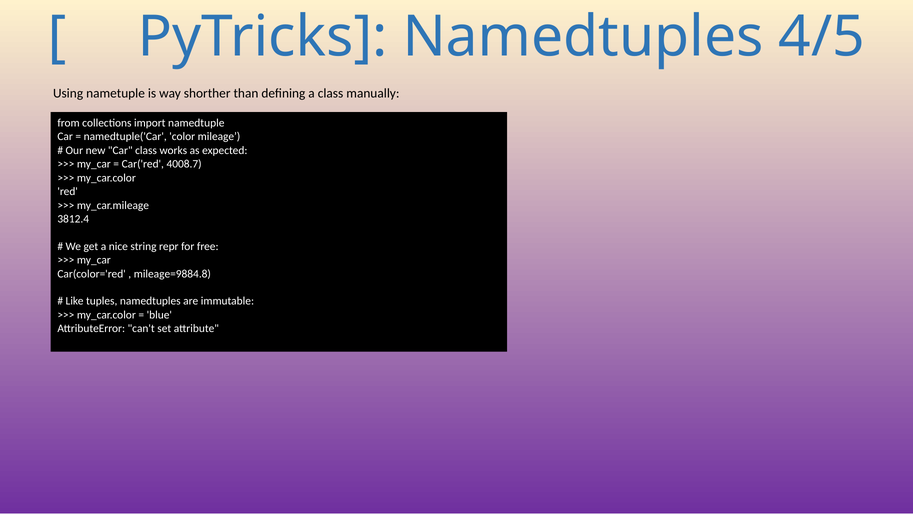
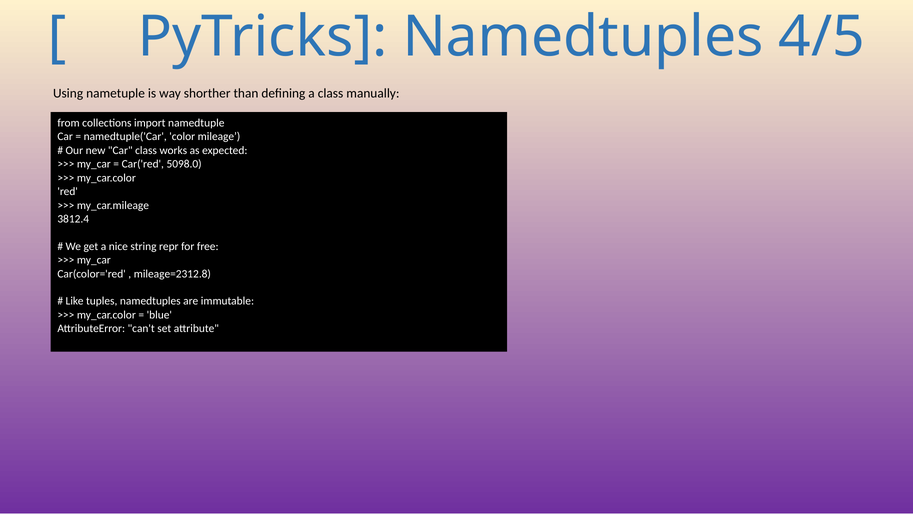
4008.7: 4008.7 -> 5098.0
mileage=9884.8: mileage=9884.8 -> mileage=2312.8
